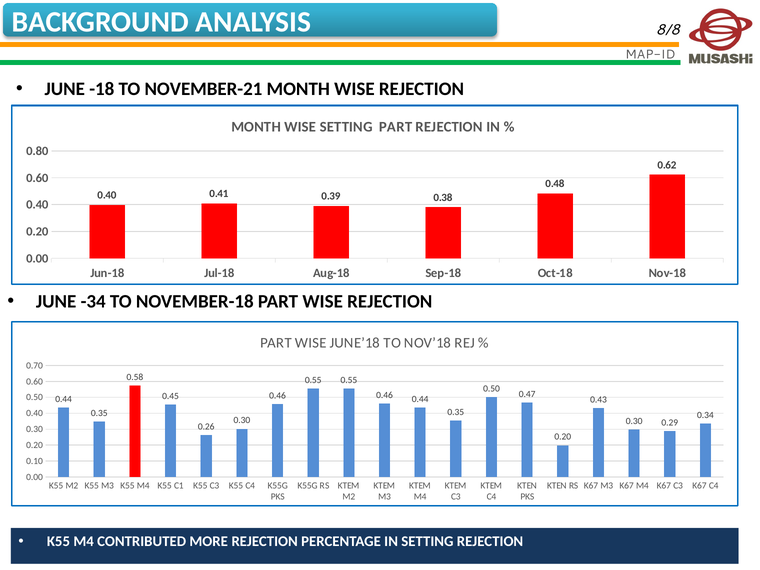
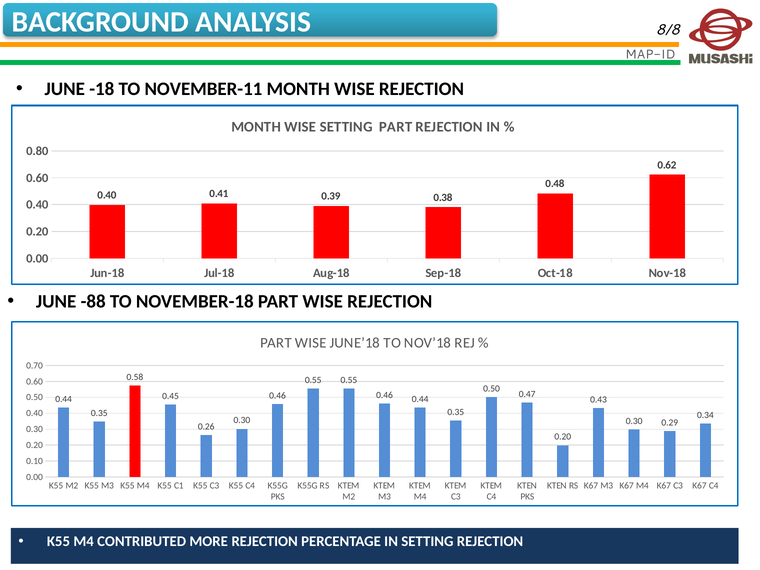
NOVEMBER-21: NOVEMBER-21 -> NOVEMBER-11
-34: -34 -> -88
